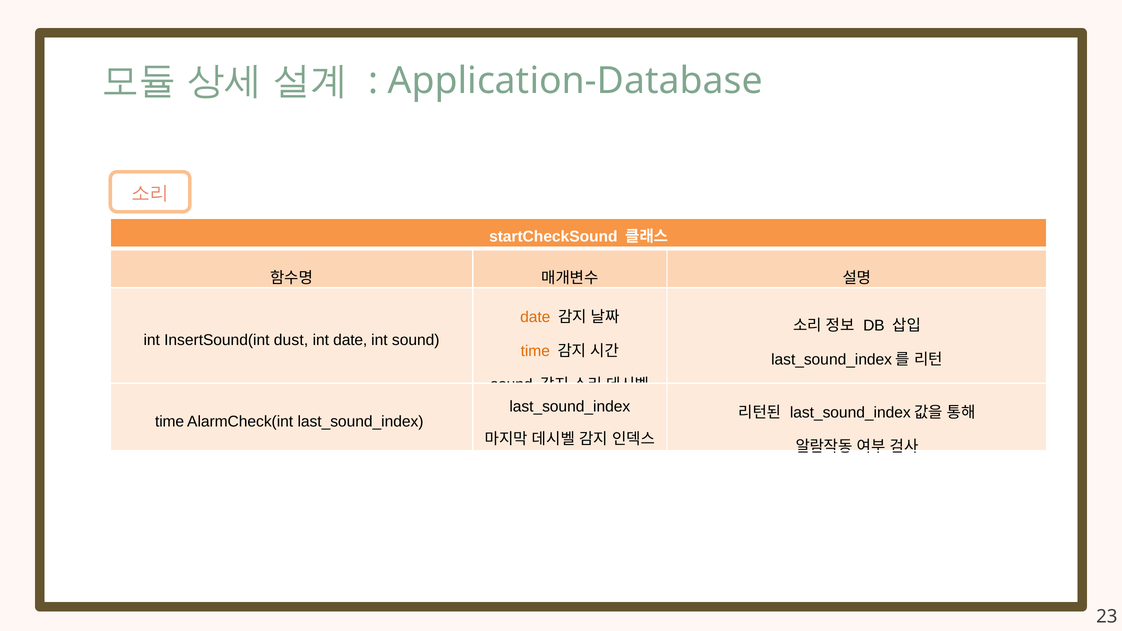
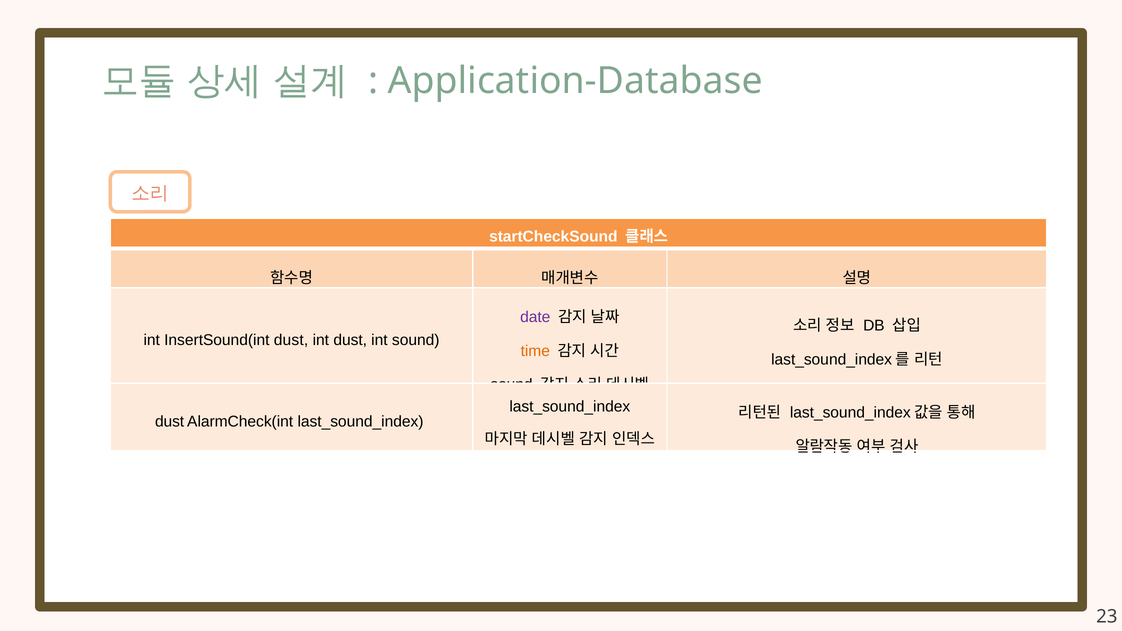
date at (535, 317) colour: orange -> purple
int date: date -> dust
time at (170, 422): time -> dust
